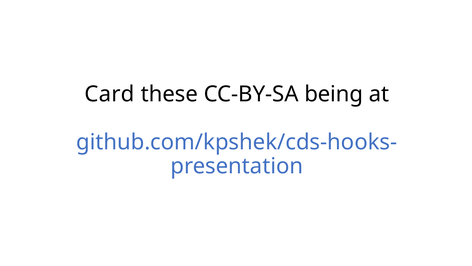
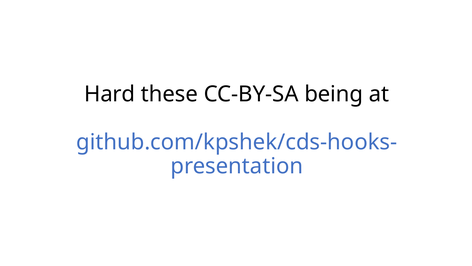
Card: Card -> Hard
